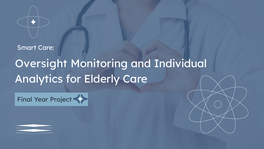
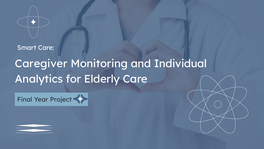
Oversight: Oversight -> Caregiver
